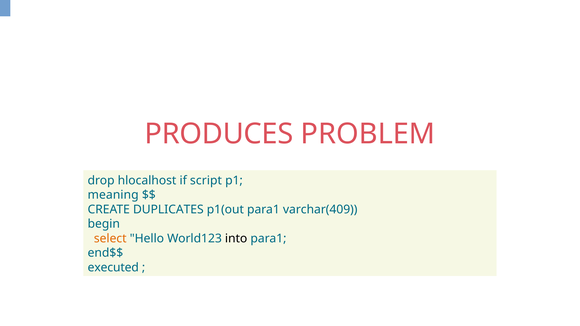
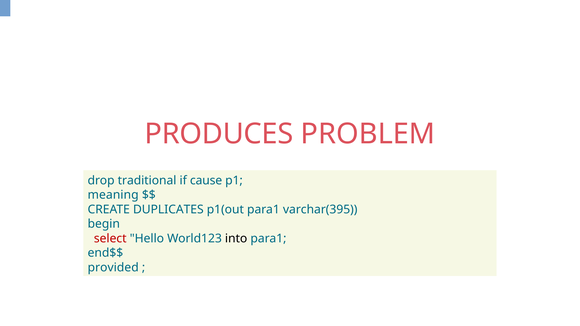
hlocalhost: hlocalhost -> traditional
script: script -> cause
varchar(409: varchar(409 -> varchar(395
select colour: orange -> red
executed: executed -> provided
